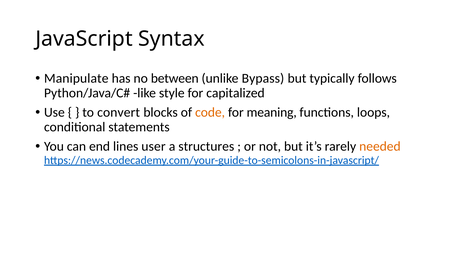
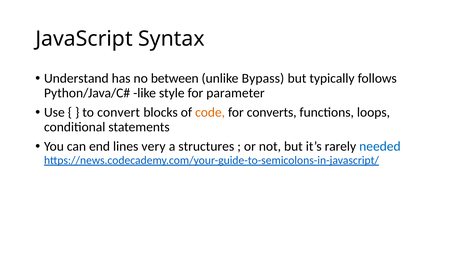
Manipulate: Manipulate -> Understand
capitalized: capitalized -> parameter
meaning: meaning -> converts
user: user -> very
needed colour: orange -> blue
